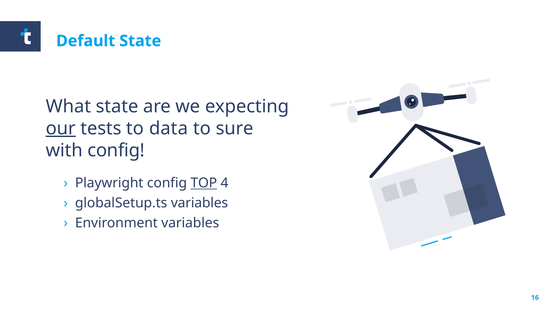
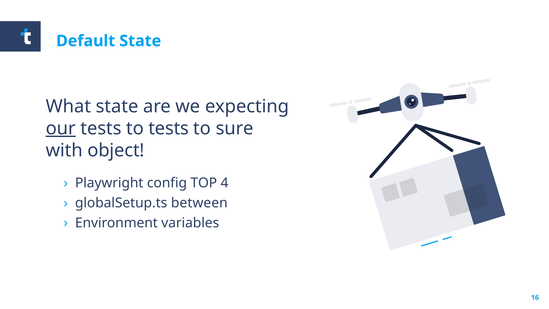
to data: data -> tests
with config: config -> object
TOP underline: present -> none
globalSetup.ts variables: variables -> between
